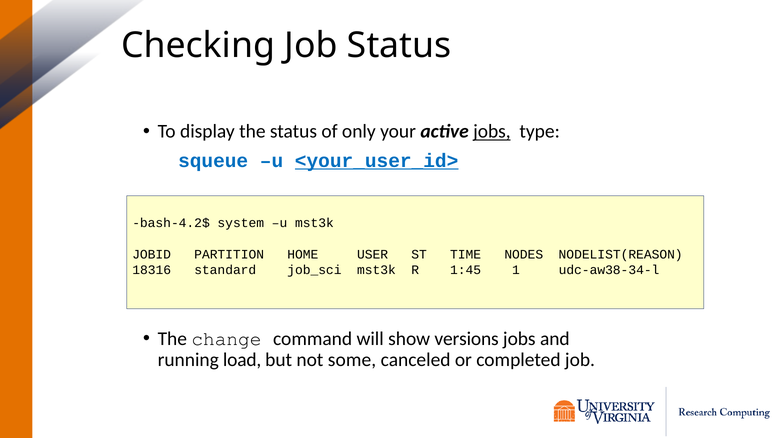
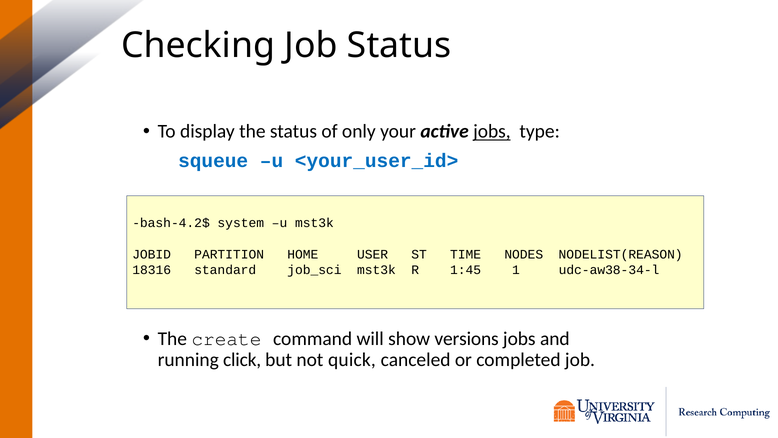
<your_user_id> underline: present -> none
change: change -> create
load: load -> click
some: some -> quick
